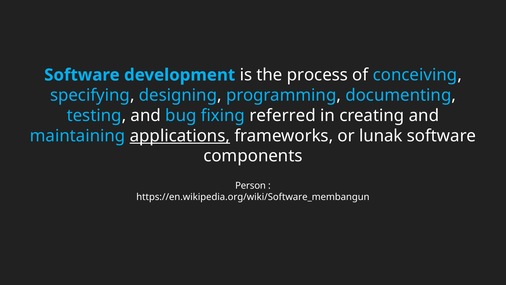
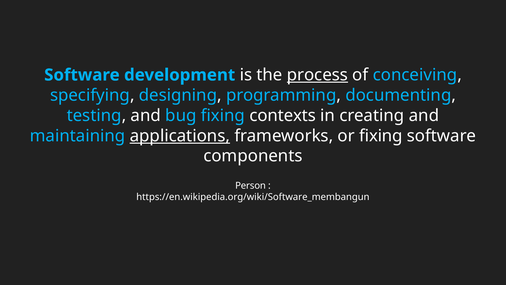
process underline: none -> present
referred: referred -> contexts
or lunak: lunak -> fixing
